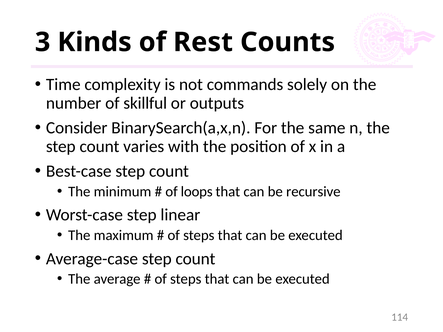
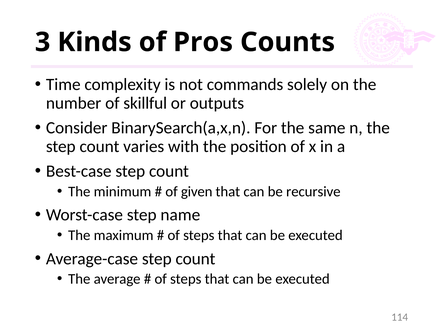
Rest: Rest -> Pros
loops: loops -> given
linear: linear -> name
